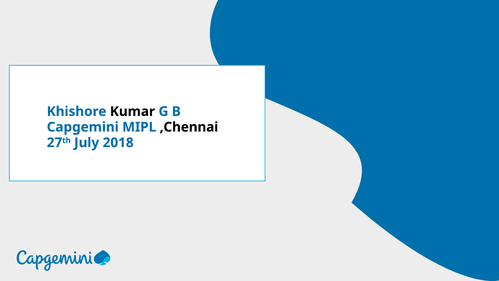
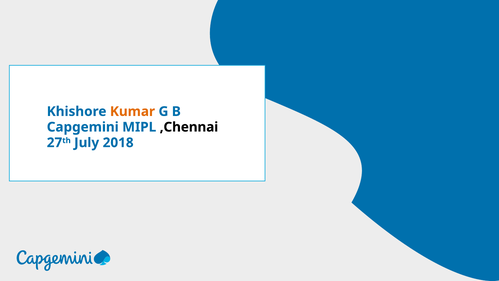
Kumar colour: black -> orange
